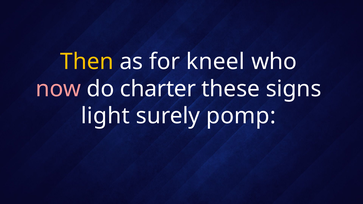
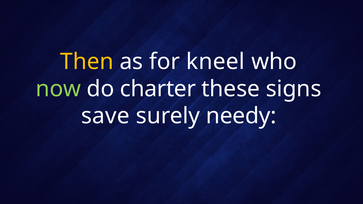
now colour: pink -> light green
light: light -> save
pomp: pomp -> needy
